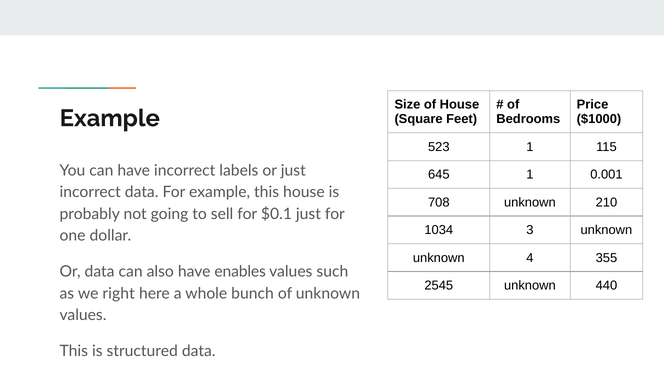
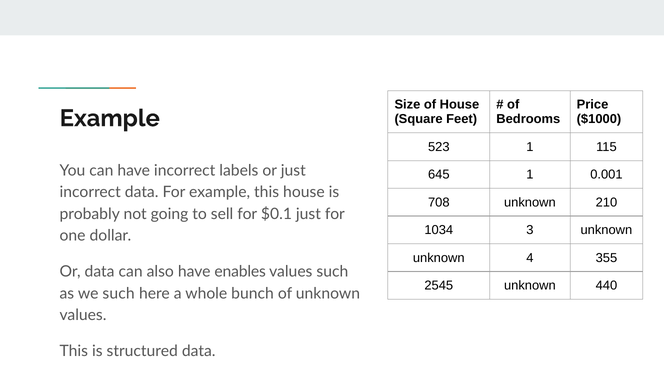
we right: right -> such
